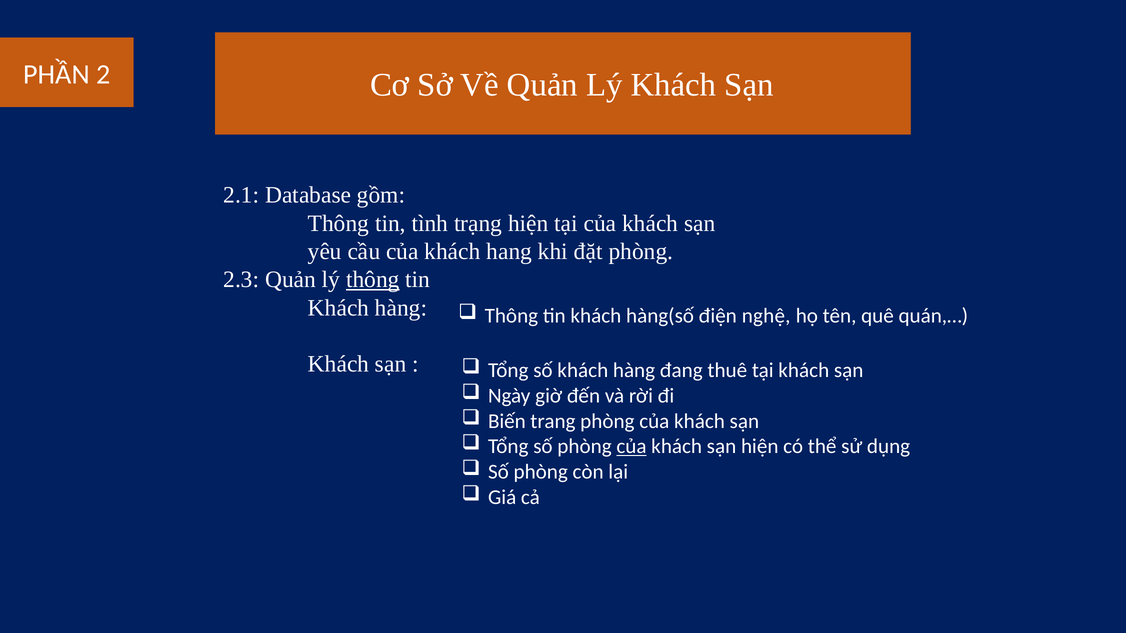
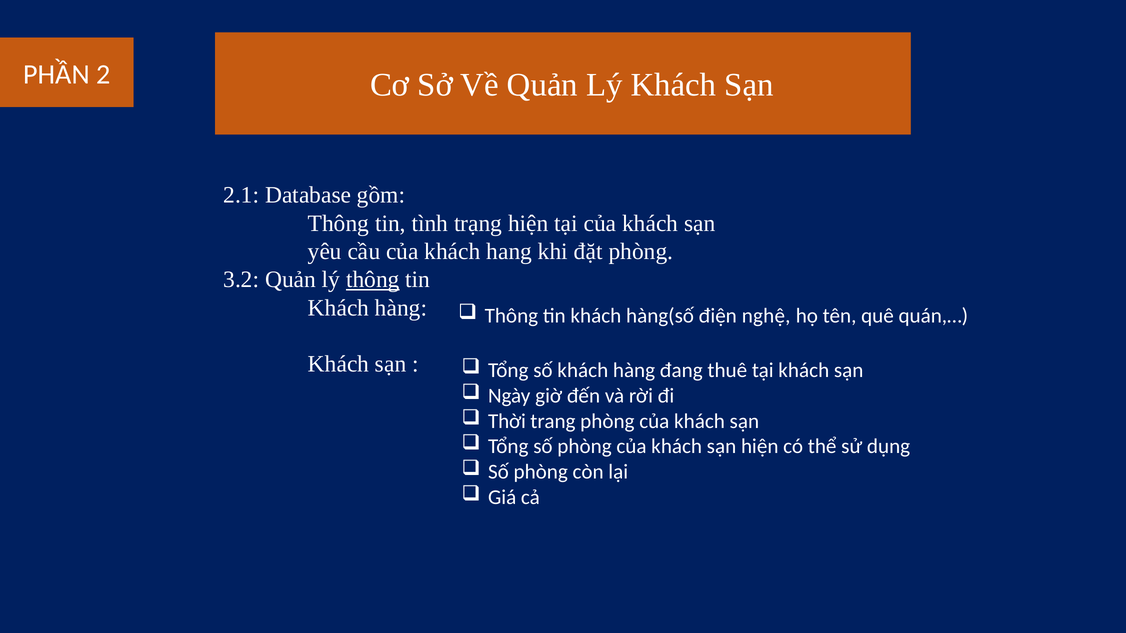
2.3: 2.3 -> 3.2
Biến: Biến -> Thời
của at (631, 447) underline: present -> none
